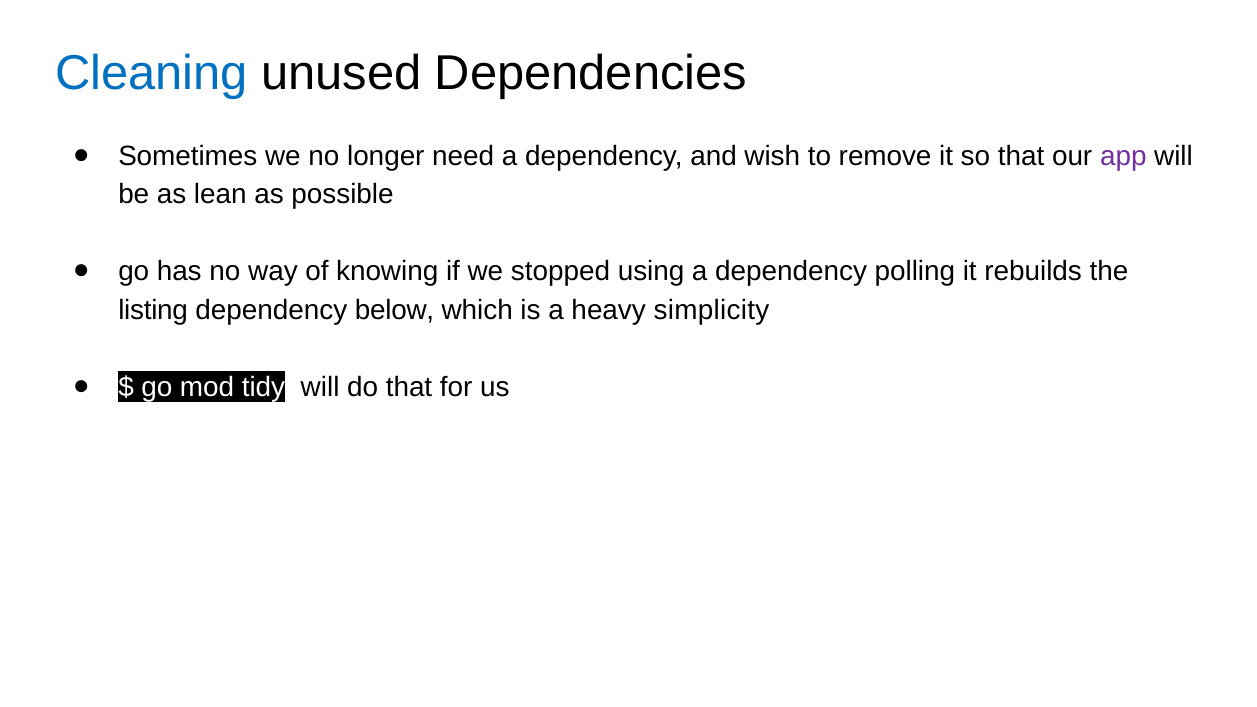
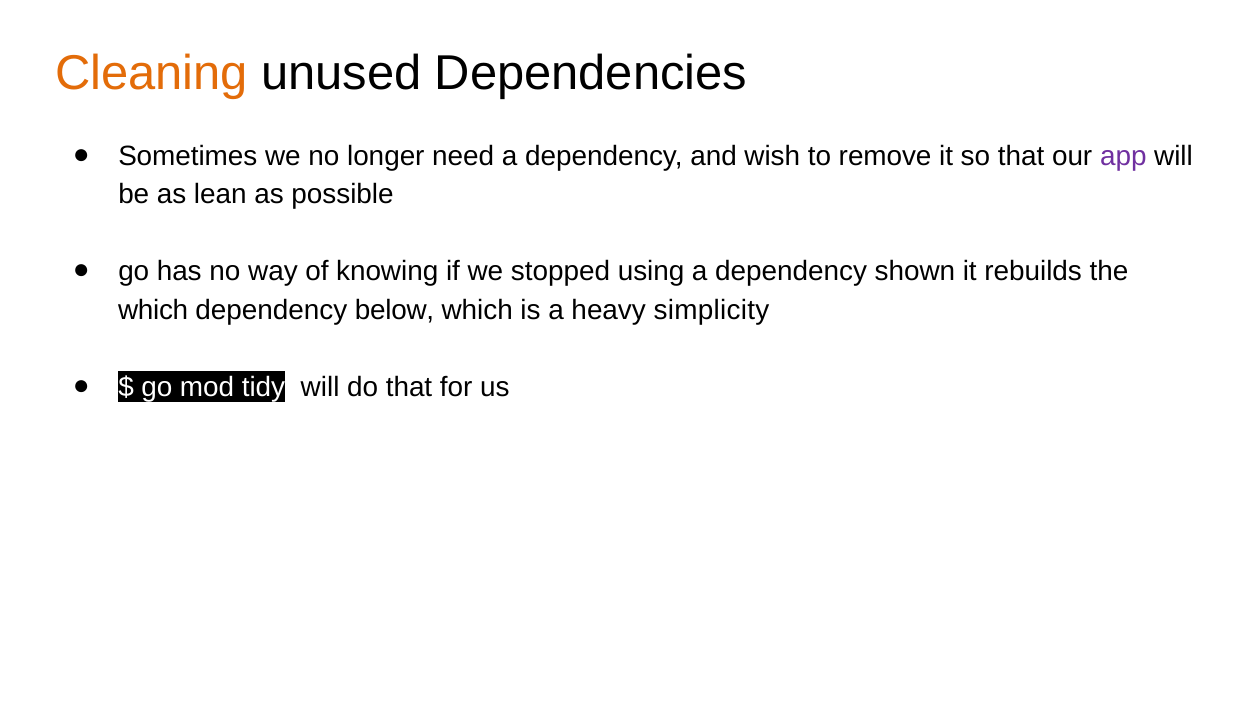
Cleaning colour: blue -> orange
polling: polling -> shown
listing at (153, 310): listing -> which
